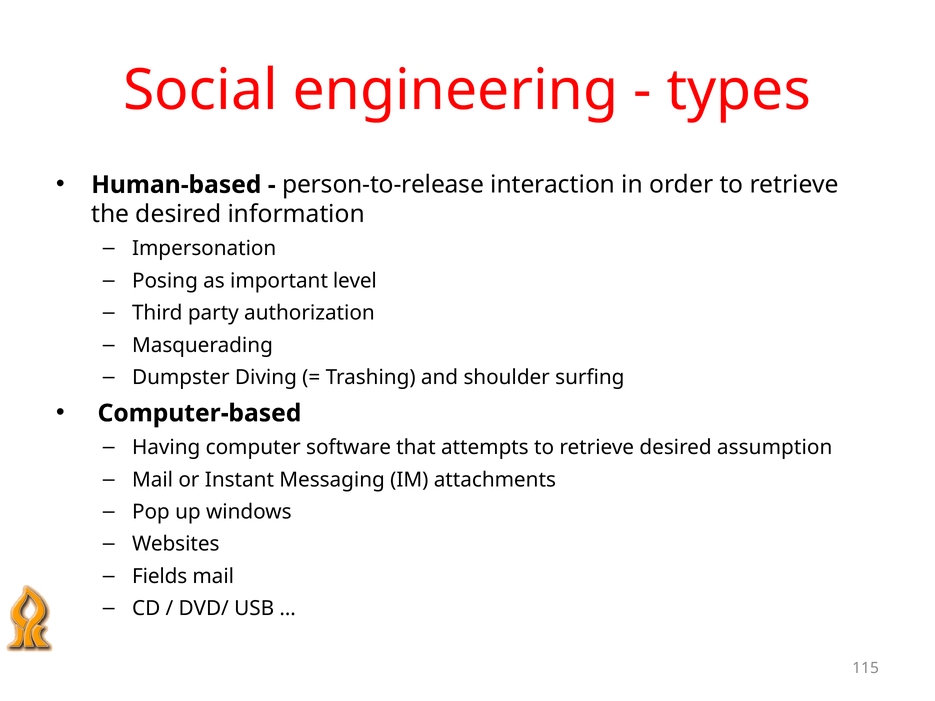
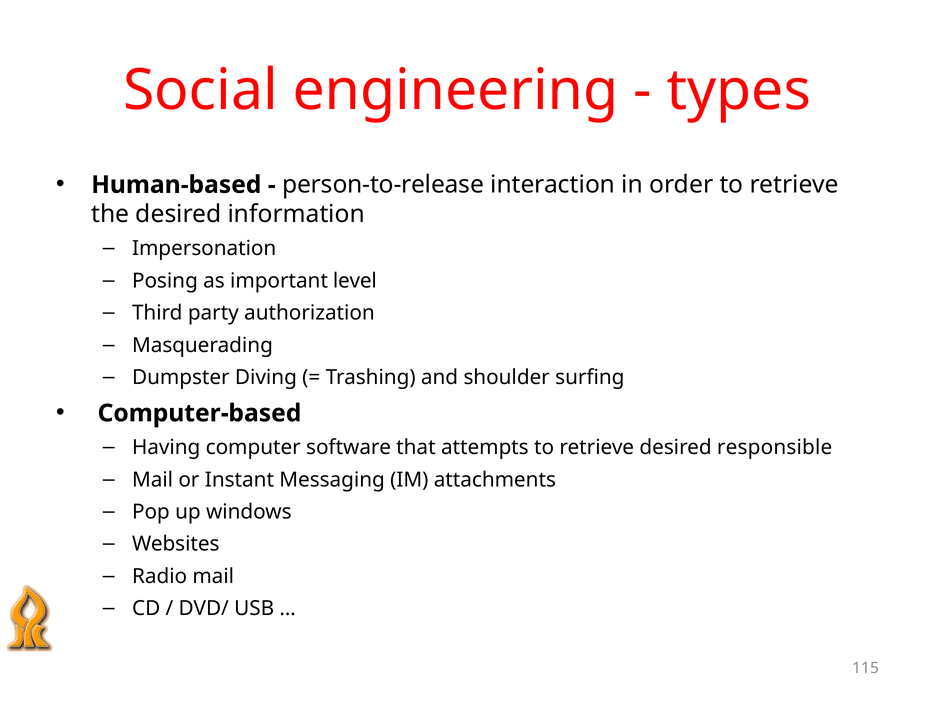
assumption: assumption -> responsible
Fields: Fields -> Radio
